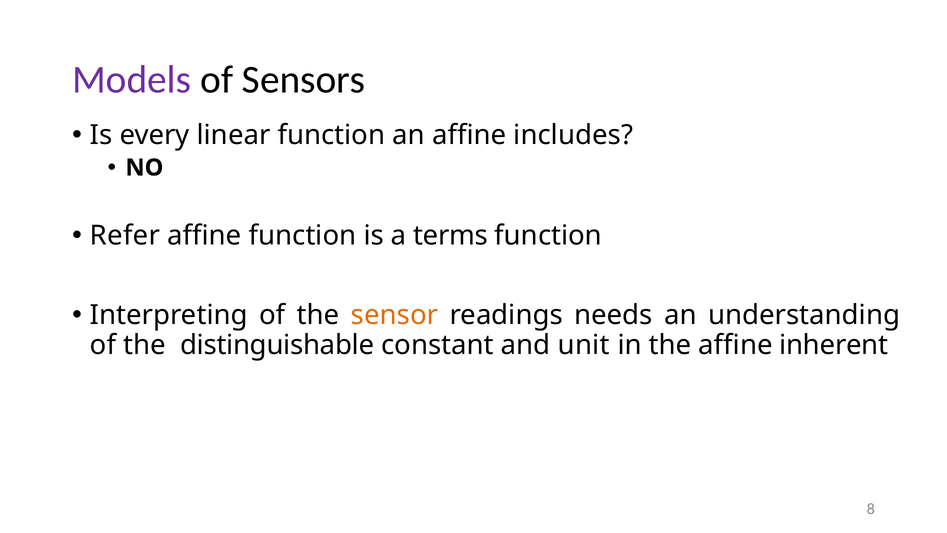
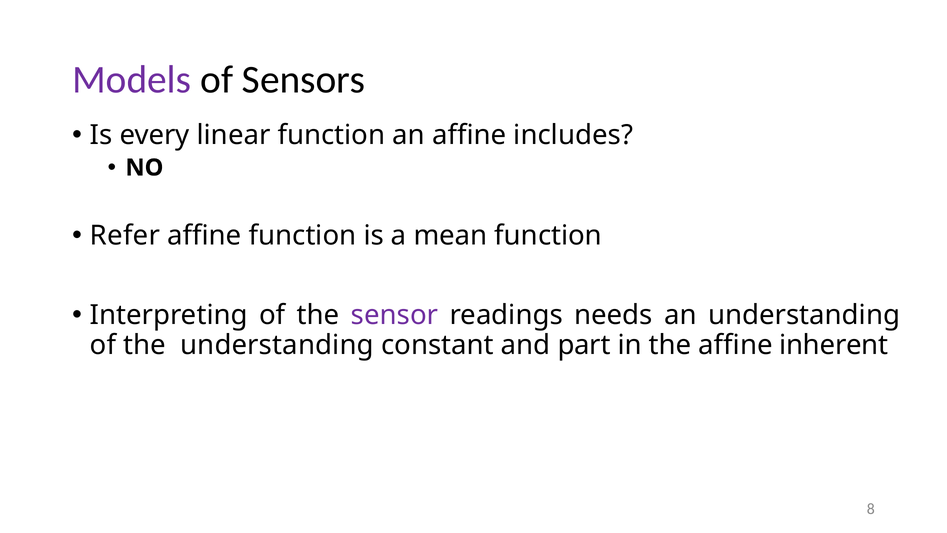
terms: terms -> mean
sensor colour: orange -> purple
the distinguishable: distinguishable -> understanding
unit: unit -> part
